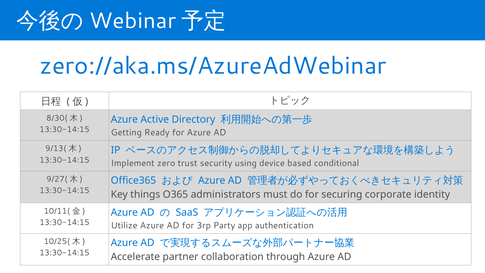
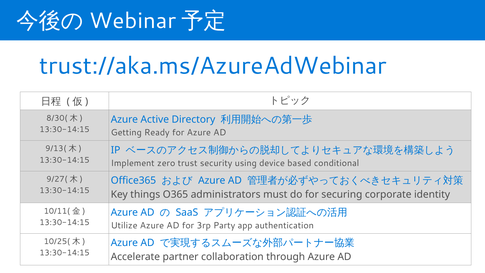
zero://aka.ms/AzureAdWebinar: zero://aka.ms/AzureAdWebinar -> trust://aka.ms/AzureAdWebinar
